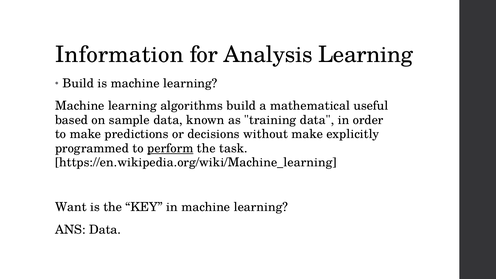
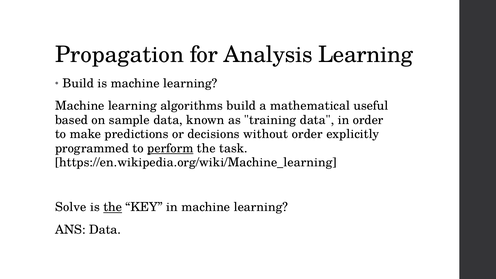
Information: Information -> Propagation
without make: make -> order
Want: Want -> Solve
the at (113, 207) underline: none -> present
